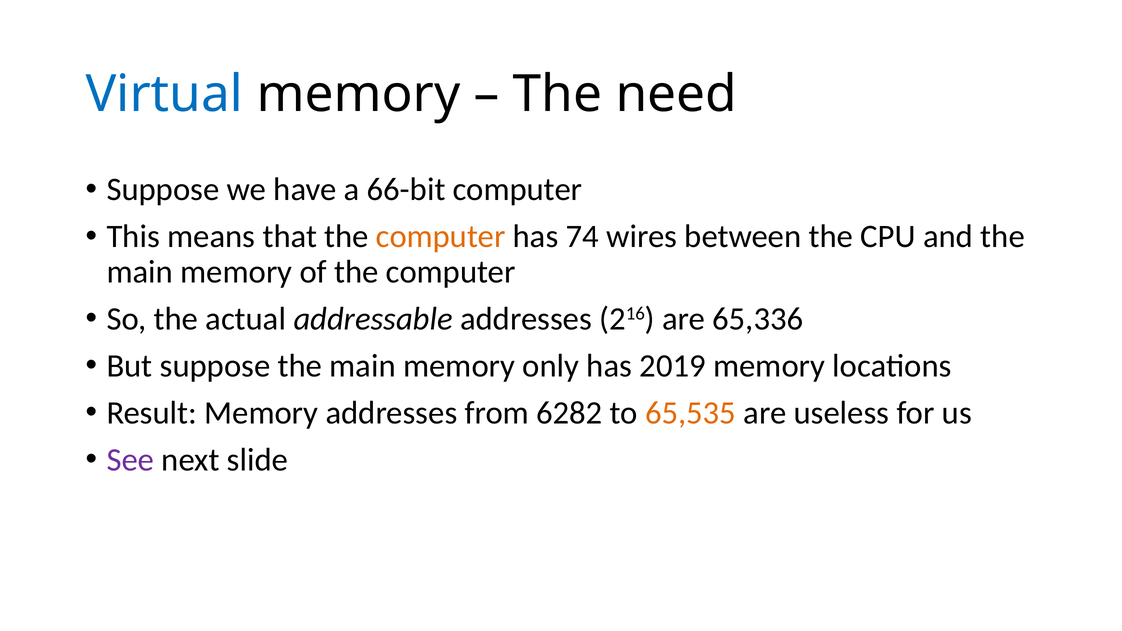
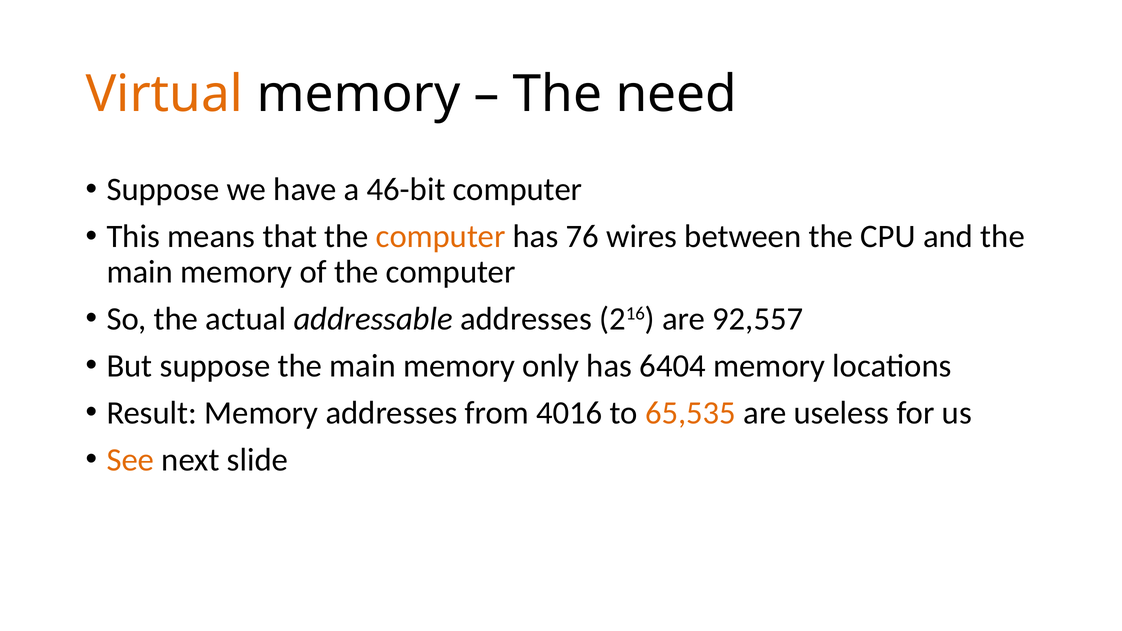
Virtual colour: blue -> orange
66-bit: 66-bit -> 46-bit
74: 74 -> 76
65,336: 65,336 -> 92,557
2019: 2019 -> 6404
6282: 6282 -> 4016
See colour: purple -> orange
